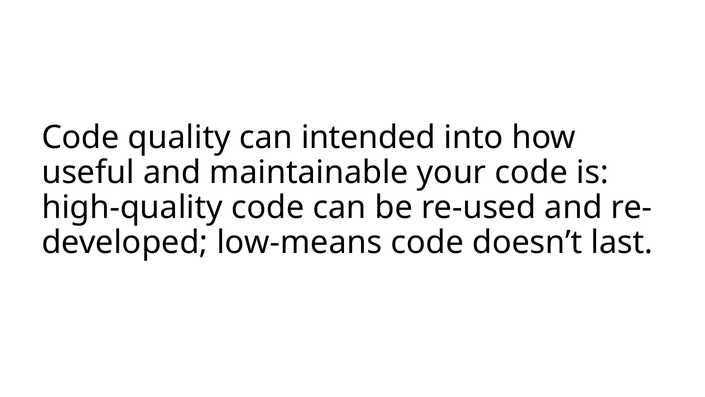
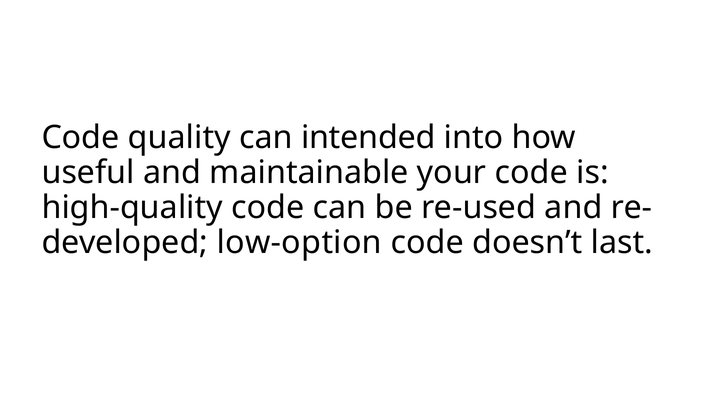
low-means: low-means -> low-option
